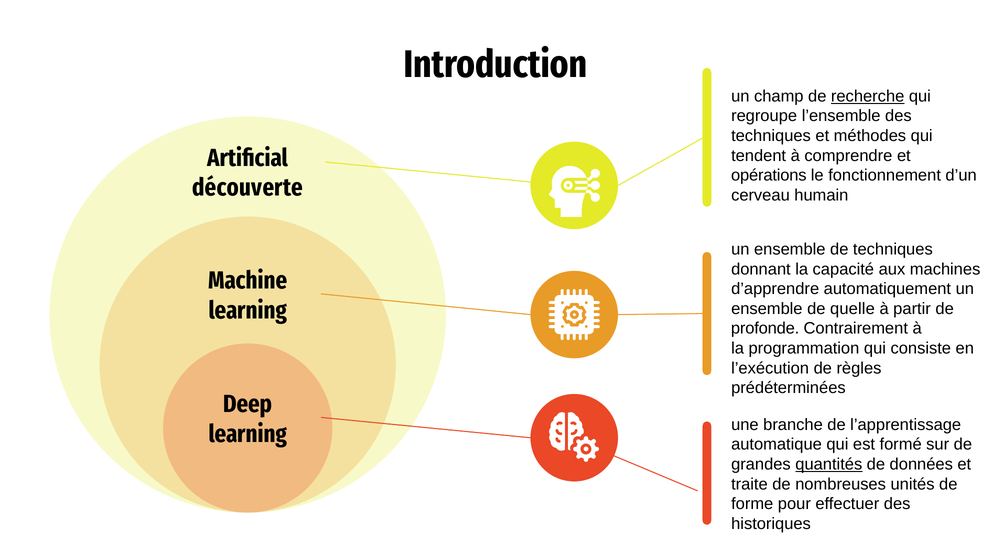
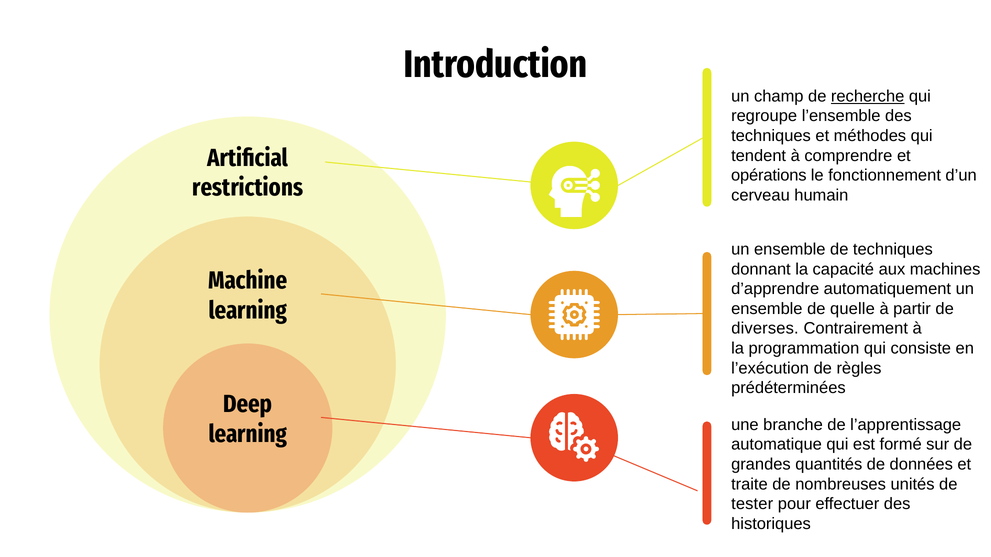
découverte: découverte -> restrictions
profonde: profonde -> diverses
quantités underline: present -> none
forme: forme -> tester
